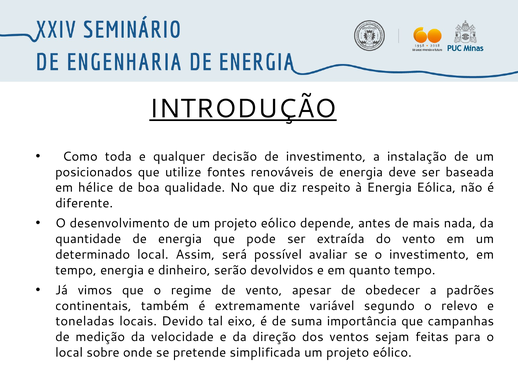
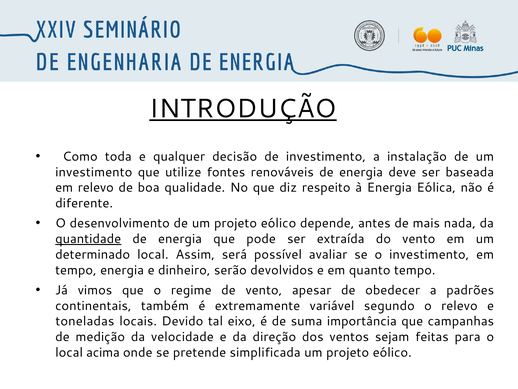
posicionados at (94, 172): posicionados -> investimento
em hélice: hélice -> relevo
quantidade underline: none -> present
sobre: sobre -> acima
